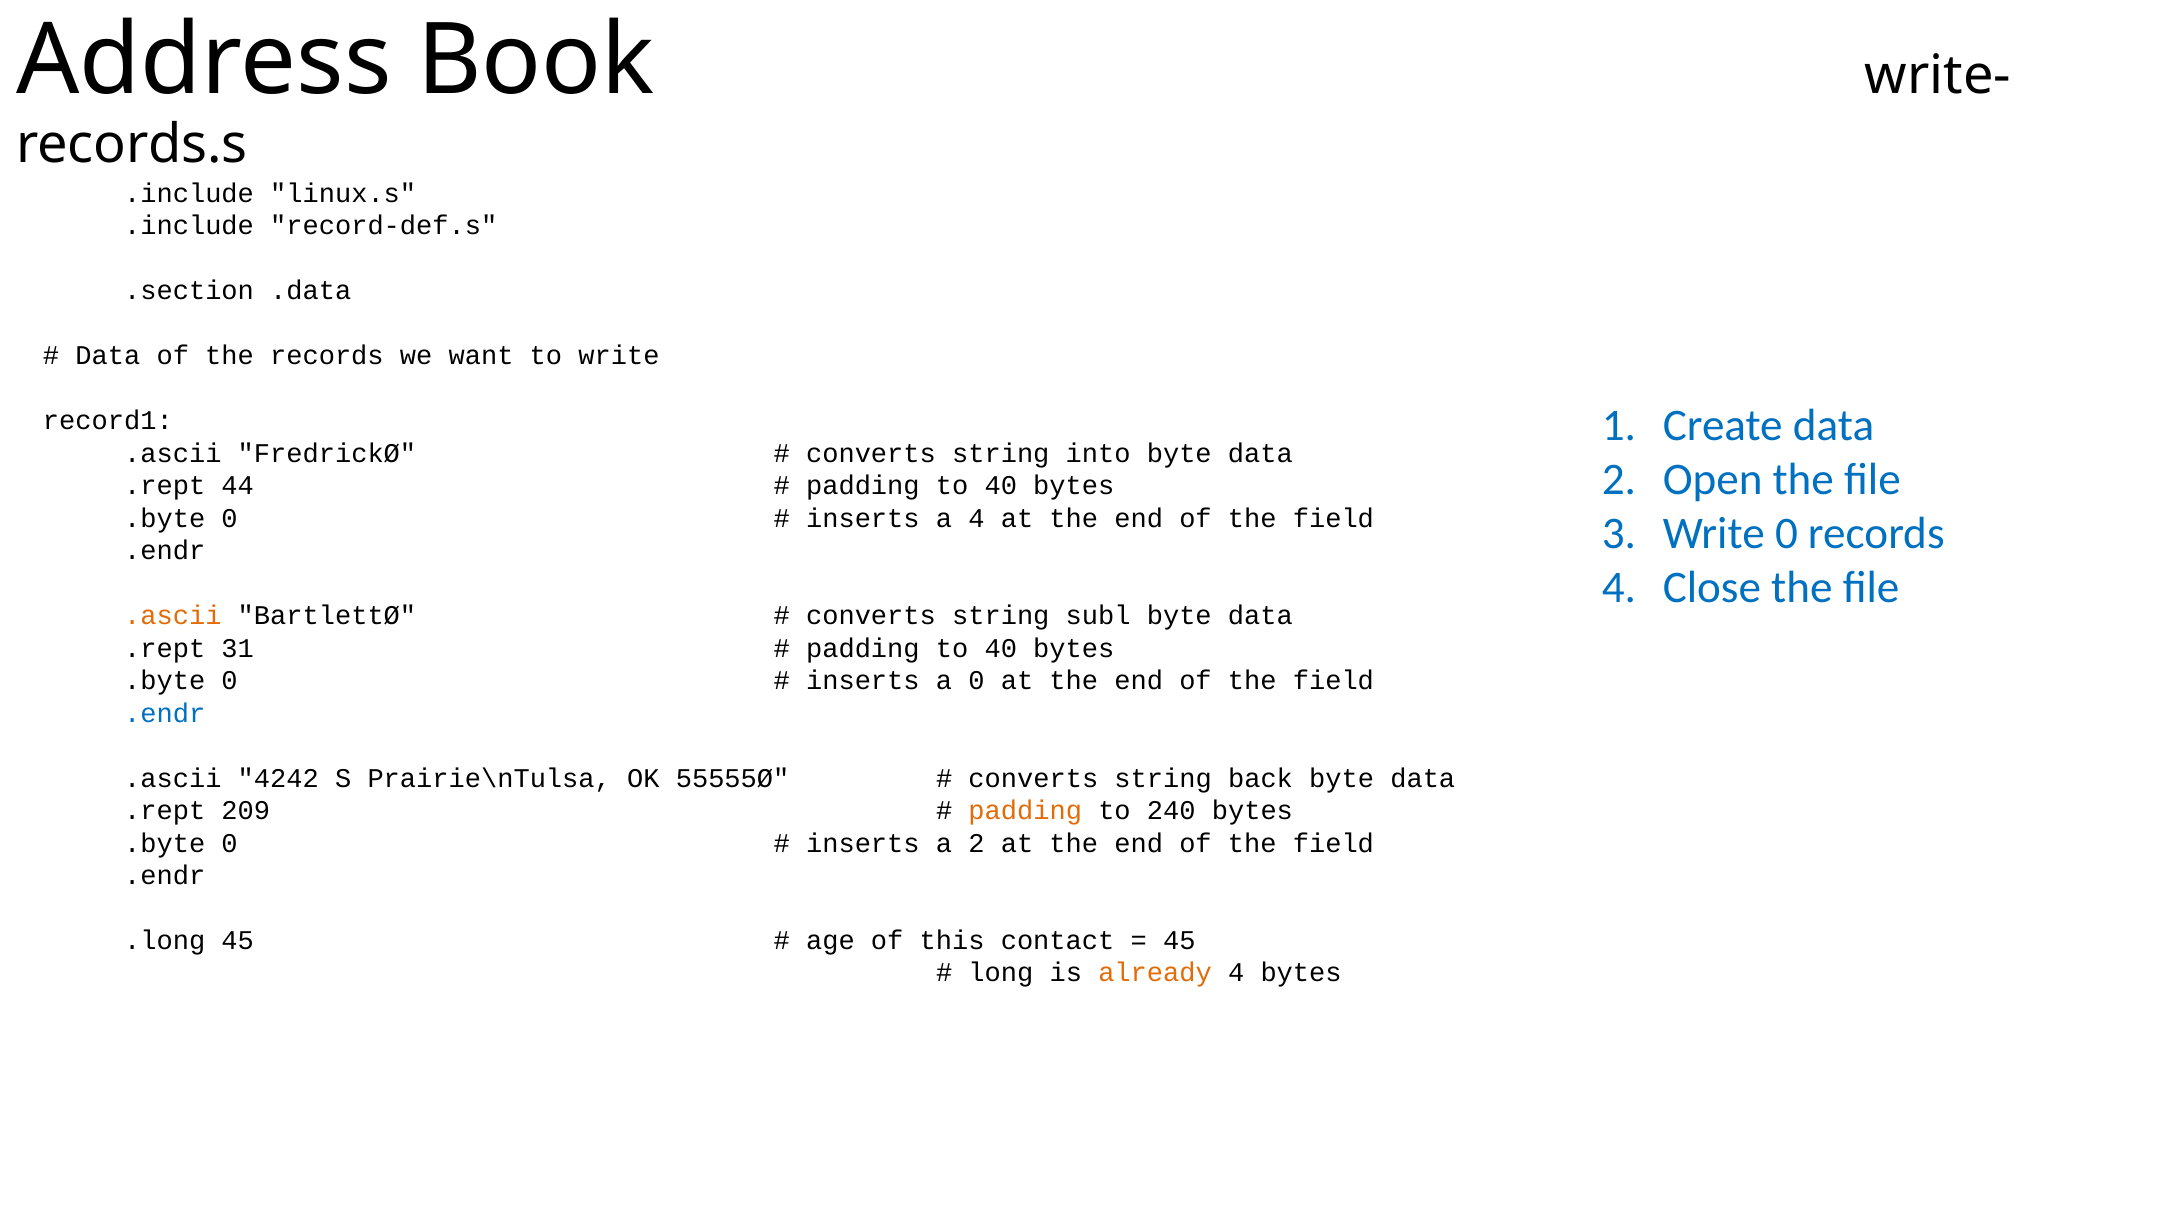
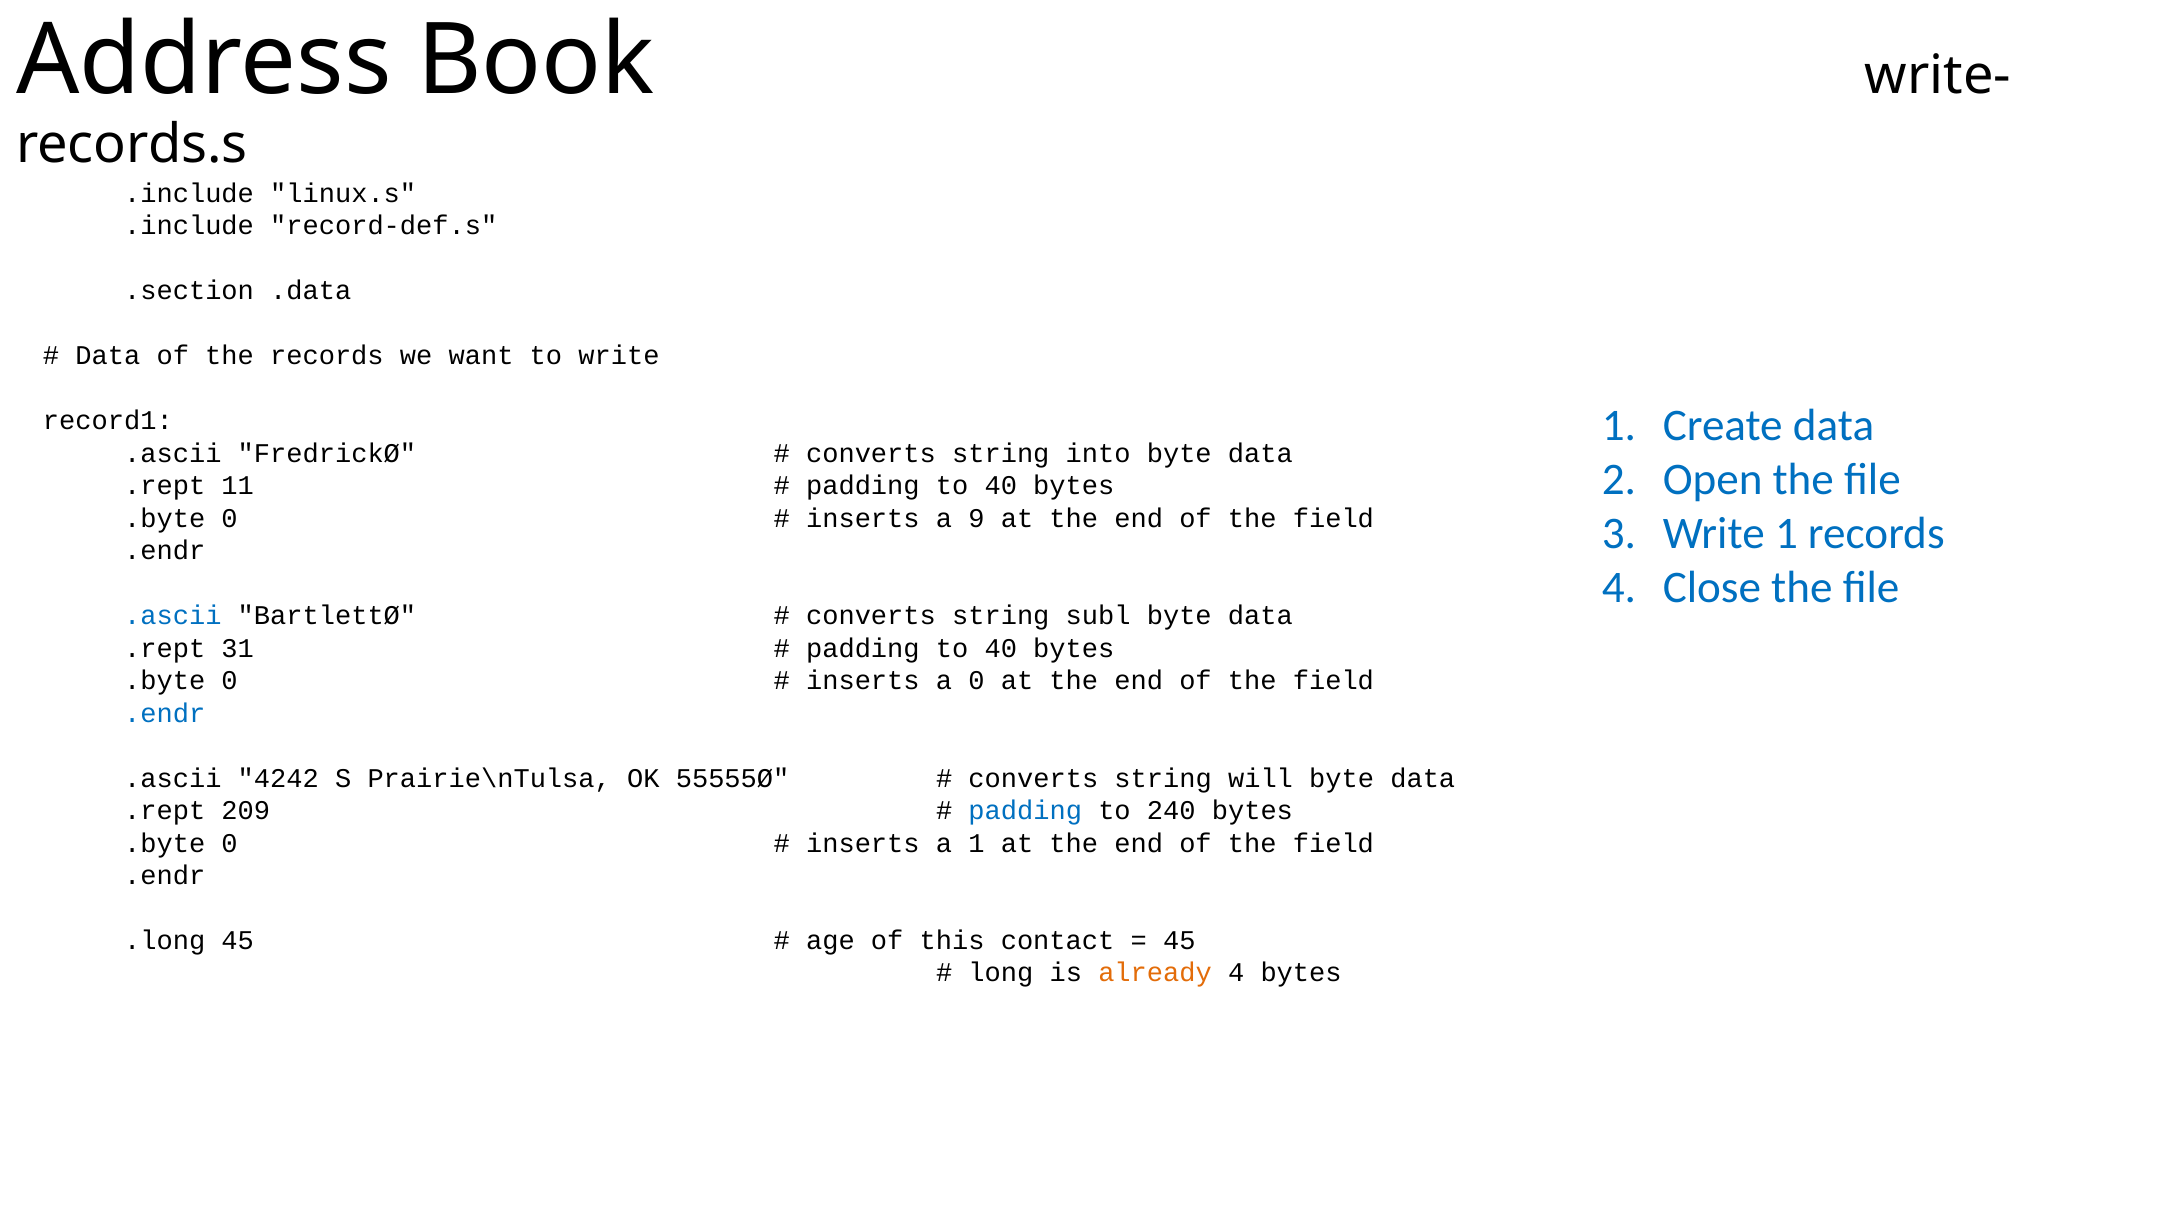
44: 44 -> 11
a 4: 4 -> 9
Write 0: 0 -> 1
.ascii at (173, 616) colour: orange -> blue
back: back -> will
padding at (1025, 810) colour: orange -> blue
a 2: 2 -> 1
